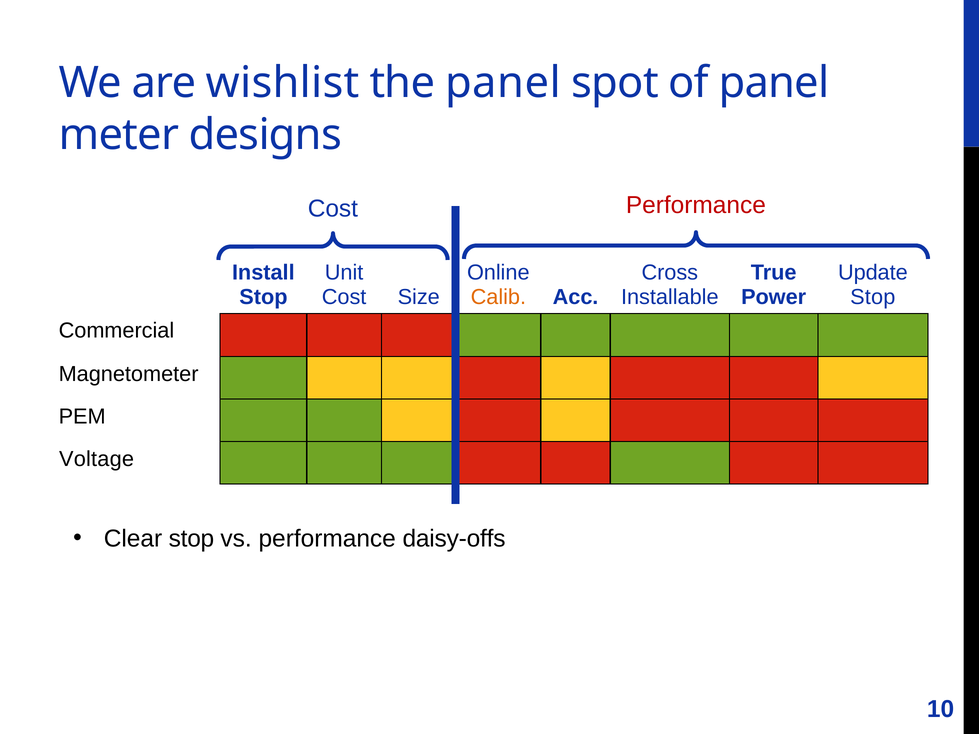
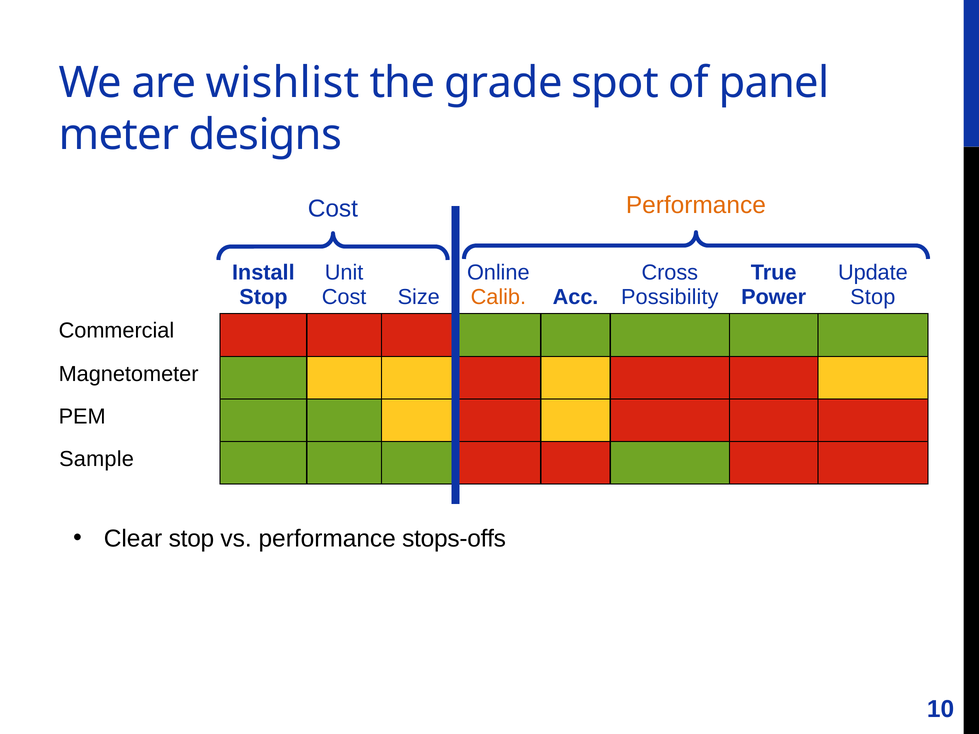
the panel: panel -> grade
Performance at (696, 205) colour: red -> orange
Installable: Installable -> Possibility
Voltage: Voltage -> Sample
daisy-offs: daisy-offs -> stops-offs
